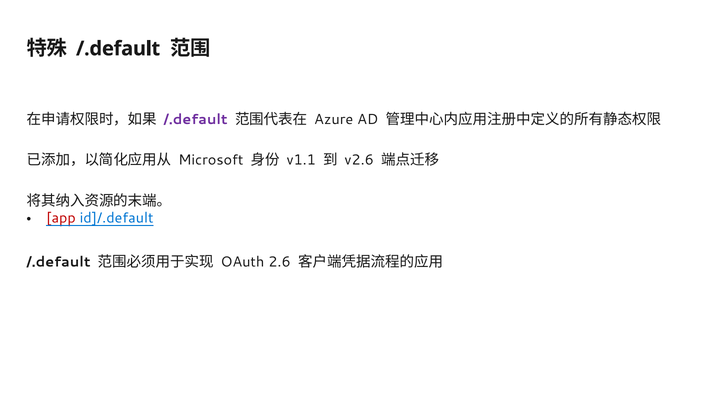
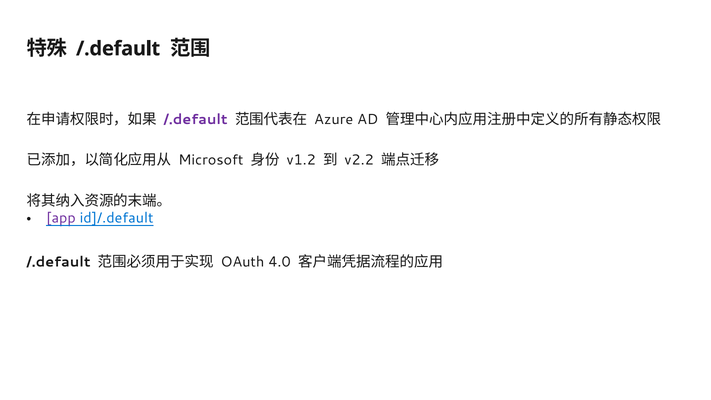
v1.1: v1.1 -> v1.2
v2.6: v2.6 -> v2.2
app colour: red -> purple
2.6: 2.6 -> 4.0
